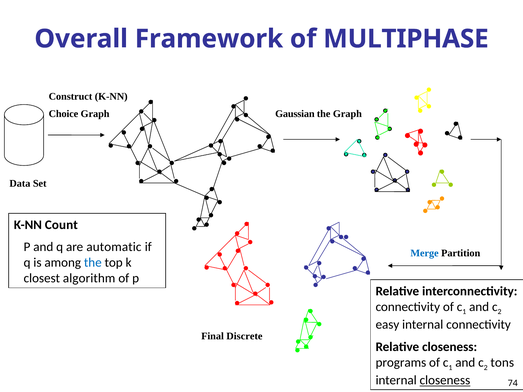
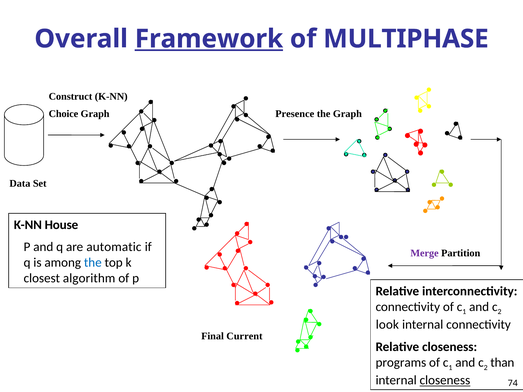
Framework underline: none -> present
Gaussian: Gaussian -> Presence
Count: Count -> House
Merge colour: blue -> purple
easy: easy -> look
Discrete: Discrete -> Current
tons: tons -> than
